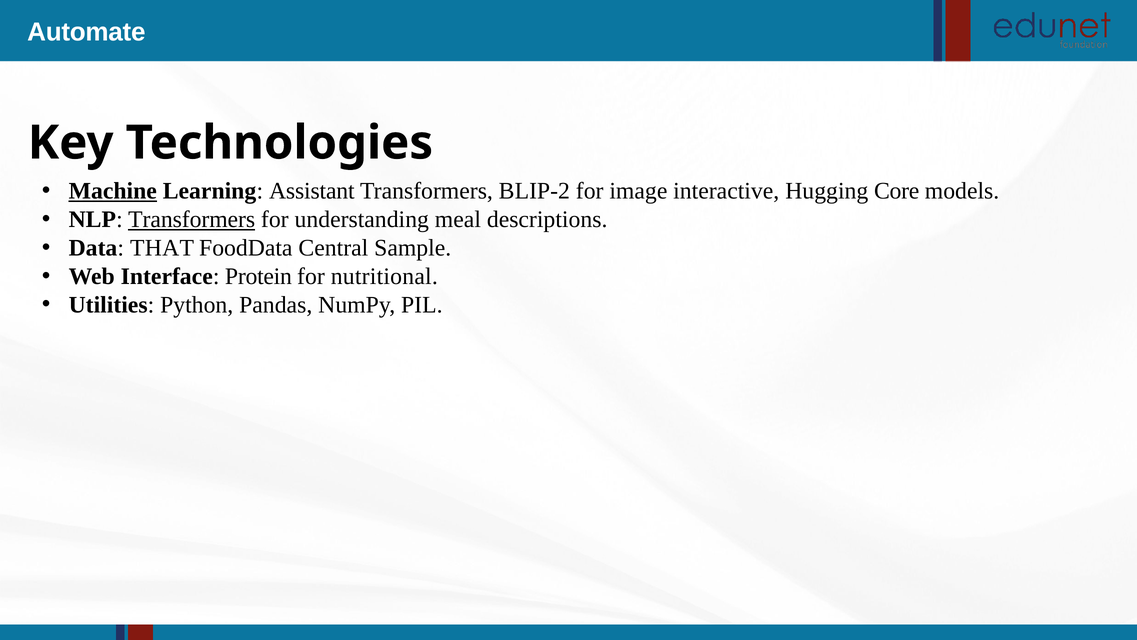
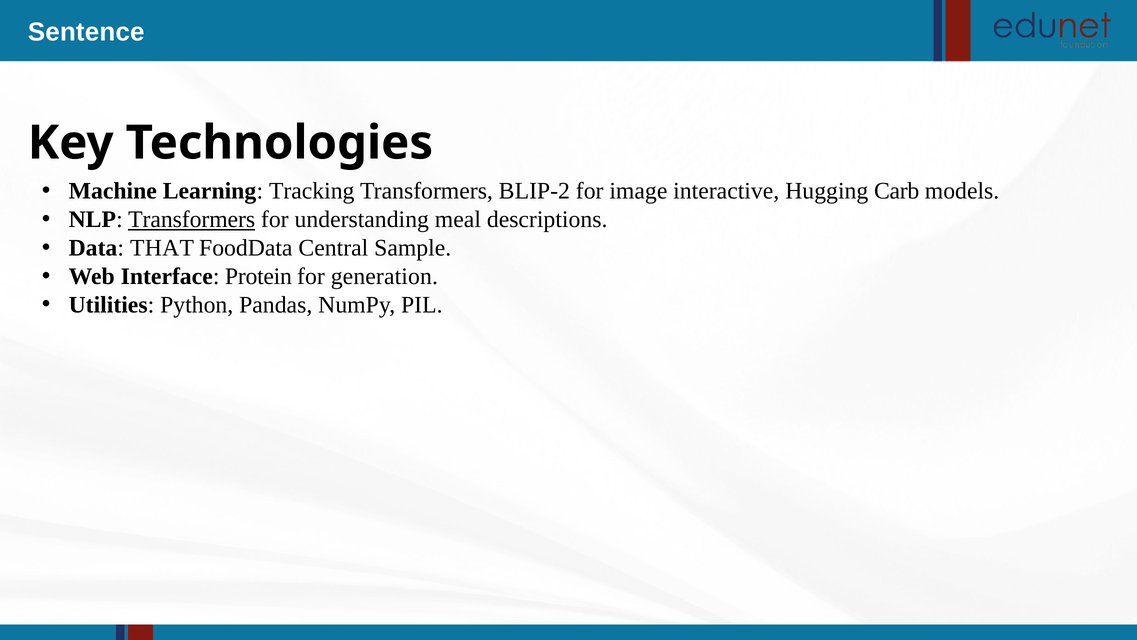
Automate: Automate -> Sentence
Machine underline: present -> none
Assistant: Assistant -> Tracking
Core: Core -> Carb
nutritional: nutritional -> generation
